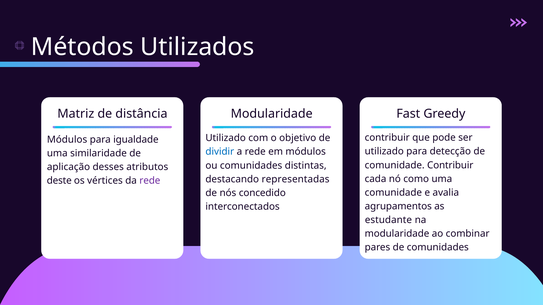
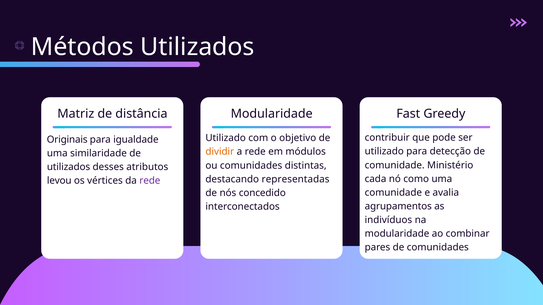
Módulos at (67, 140): Módulos -> Originais
dividir colour: blue -> orange
comunidade Contribuir: Contribuir -> Ministério
aplicação at (68, 167): aplicação -> utilizados
deste: deste -> levou
estudante: estudante -> indivíduos
